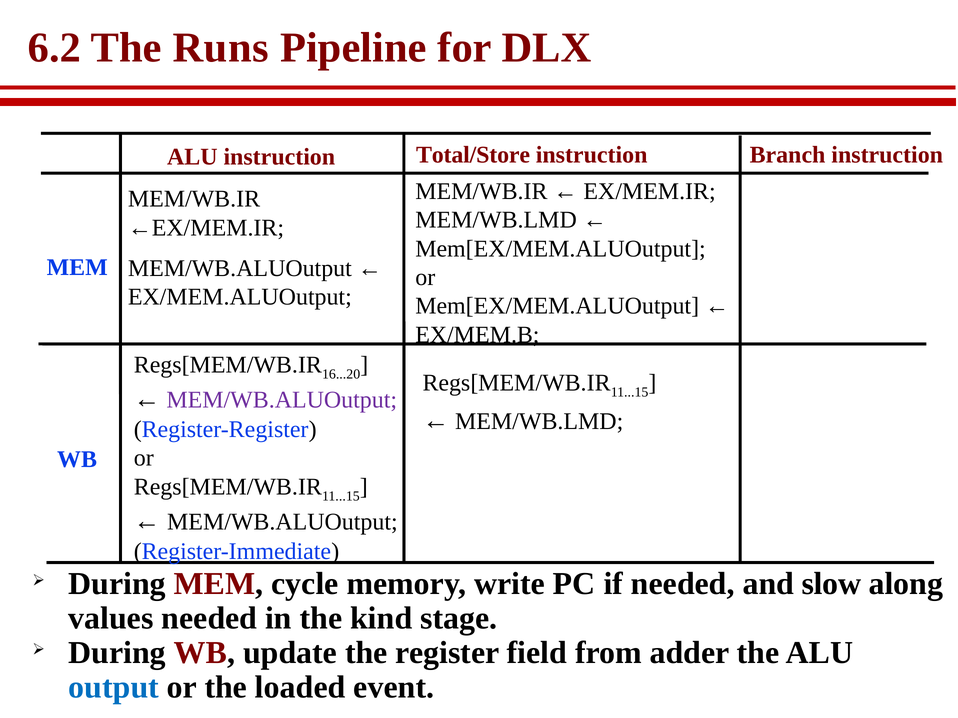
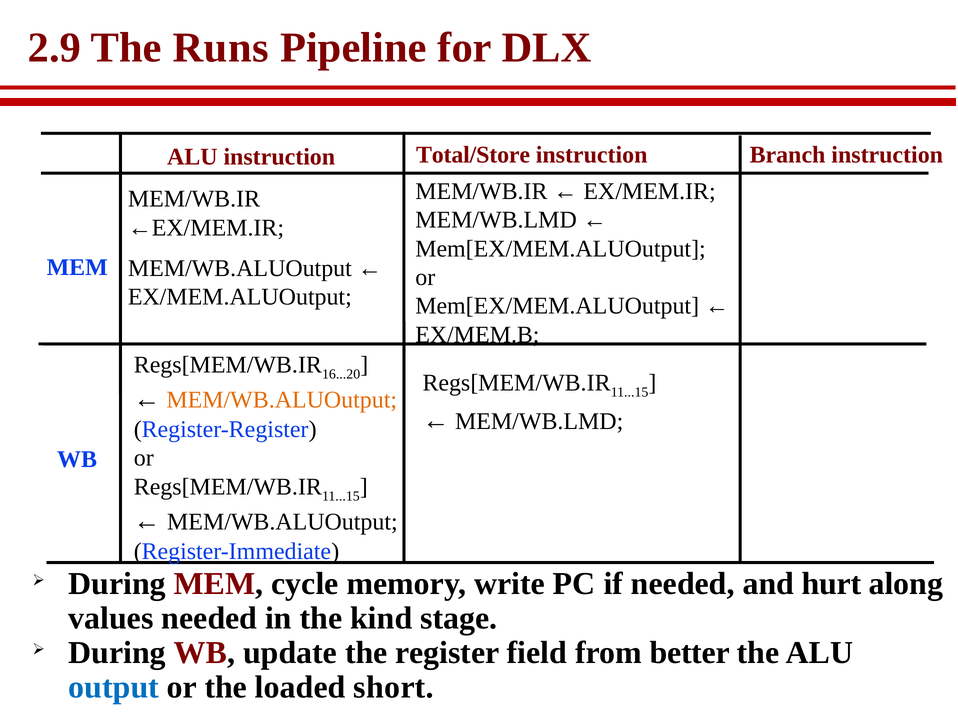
6.2: 6.2 -> 2.9
MEM/WB.ALUOutput at (282, 400) colour: purple -> orange
slow: slow -> hurt
adder: adder -> better
event: event -> short
